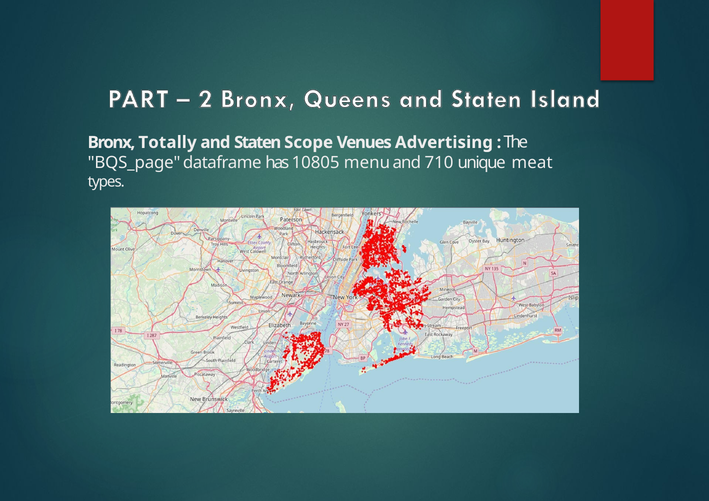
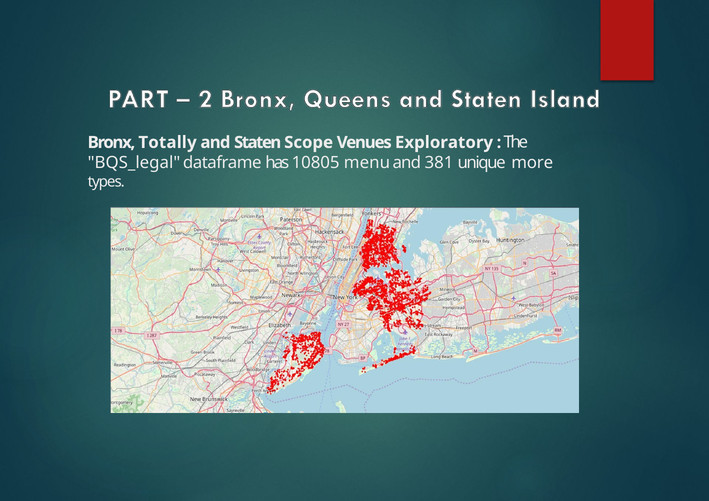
Advertising: Advertising -> Exploratory
BQS_page: BQS_page -> BQS_legal
710: 710 -> 381
meat: meat -> more
